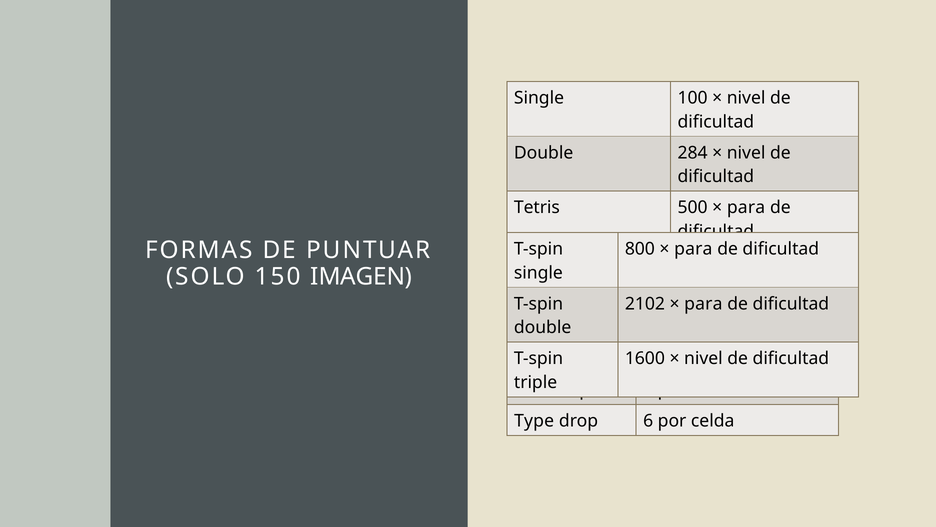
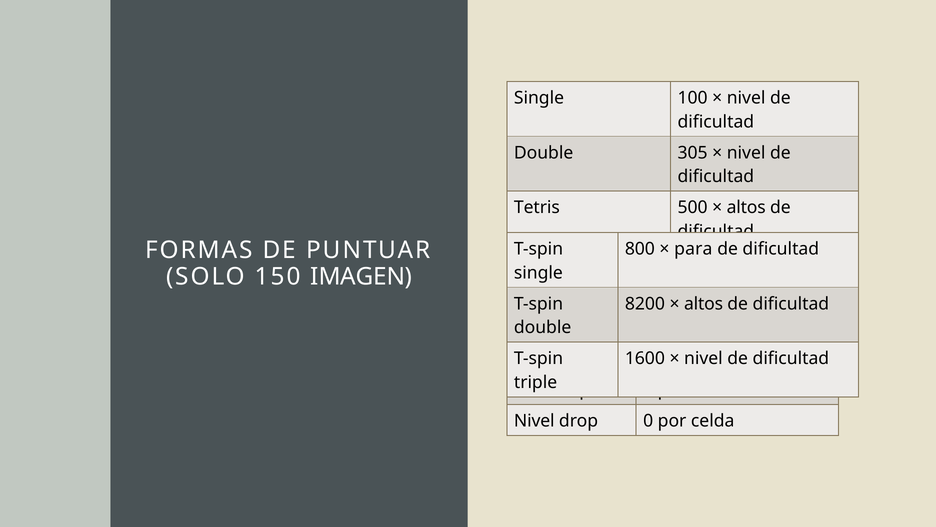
284: 284 -> 305
para at (746, 207): para -> altos
2102: 2102 -> 8200
para at (703, 303): para -> altos
Type at (534, 421): Type -> Nivel
6: 6 -> 0
